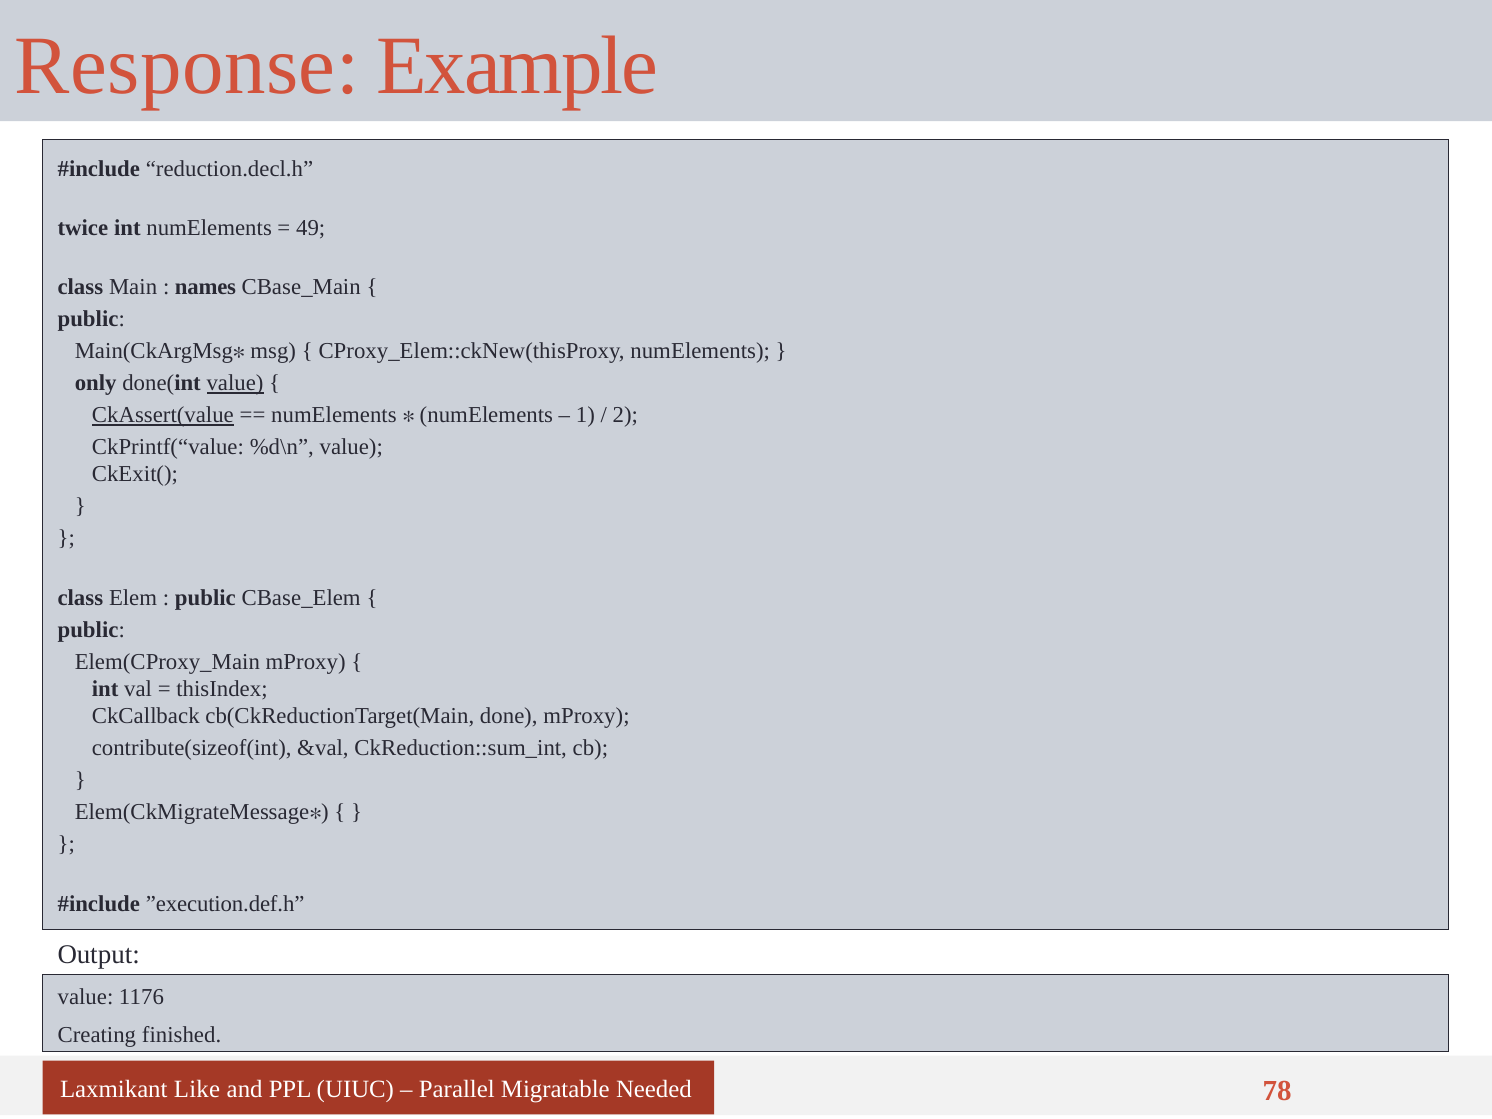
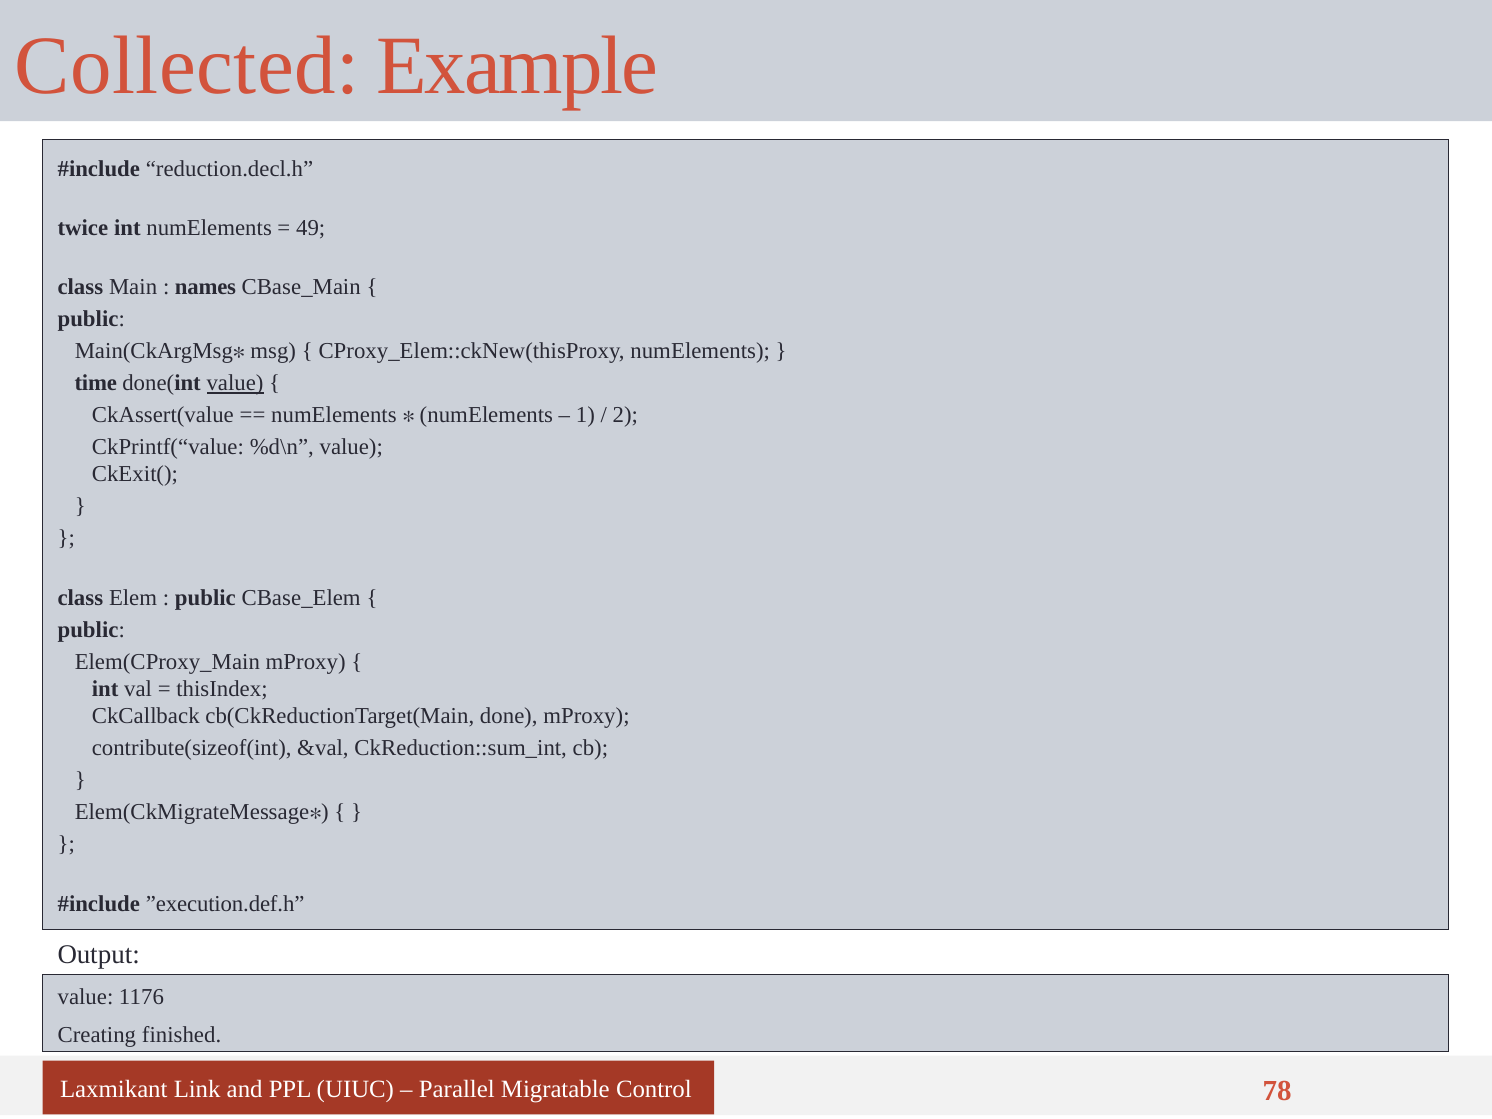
Response: Response -> Collected
only: only -> time
CkAssert(value underline: present -> none
Like: Like -> Link
Needed: Needed -> Control
